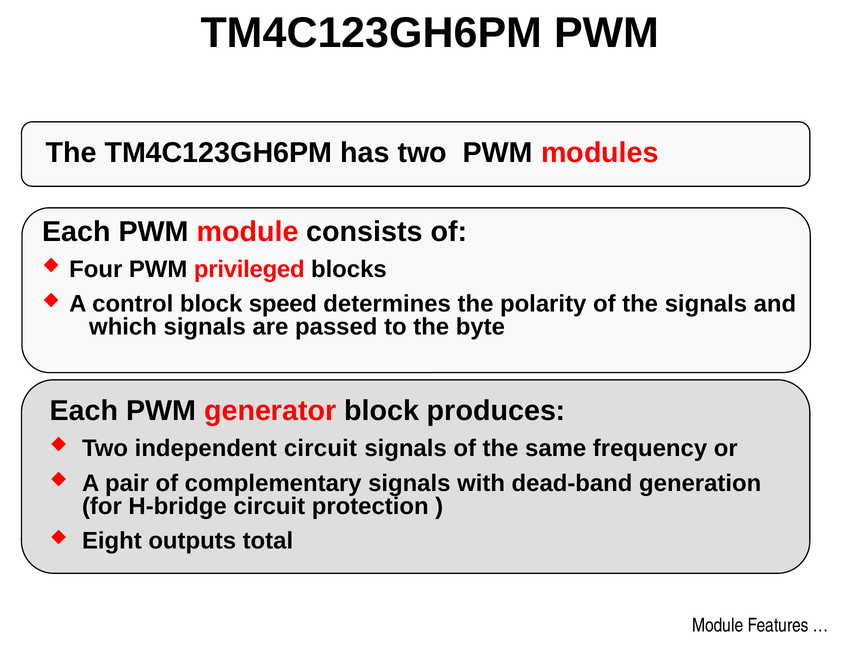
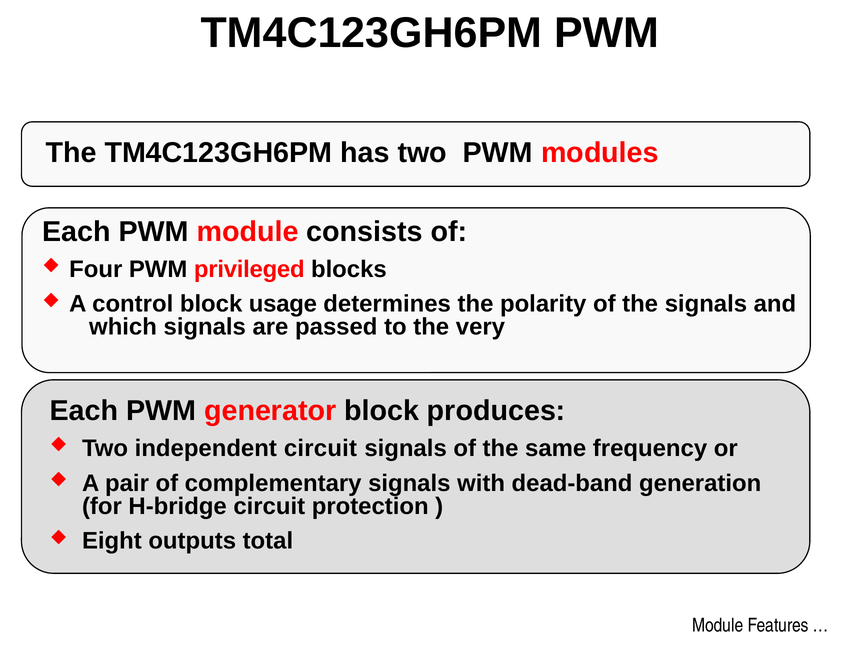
speed: speed -> usage
byte: byte -> very
